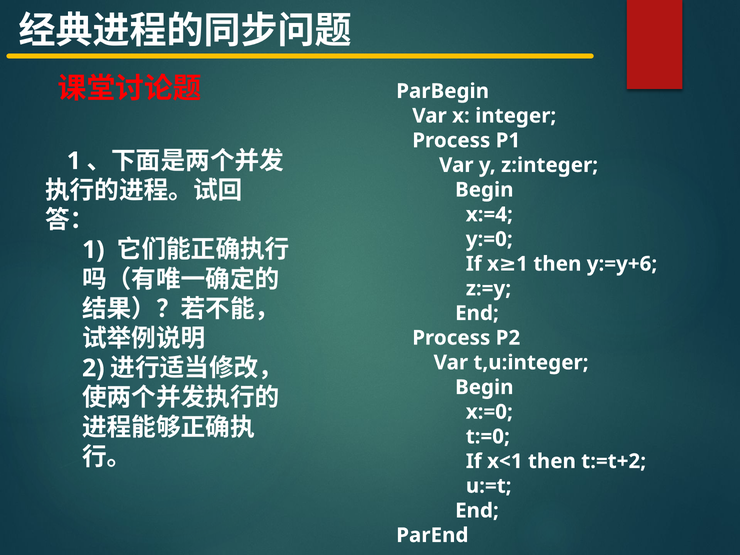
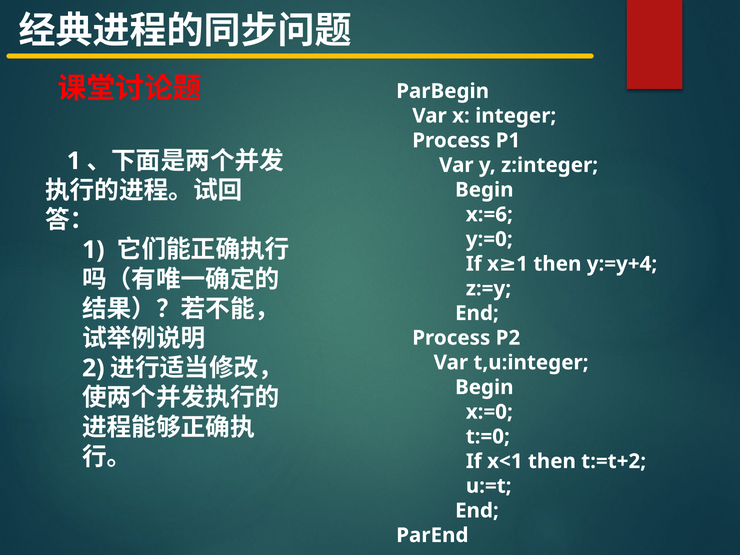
x:=4: x:=4 -> x:=6
y:=y+6: y:=y+6 -> y:=y+4
